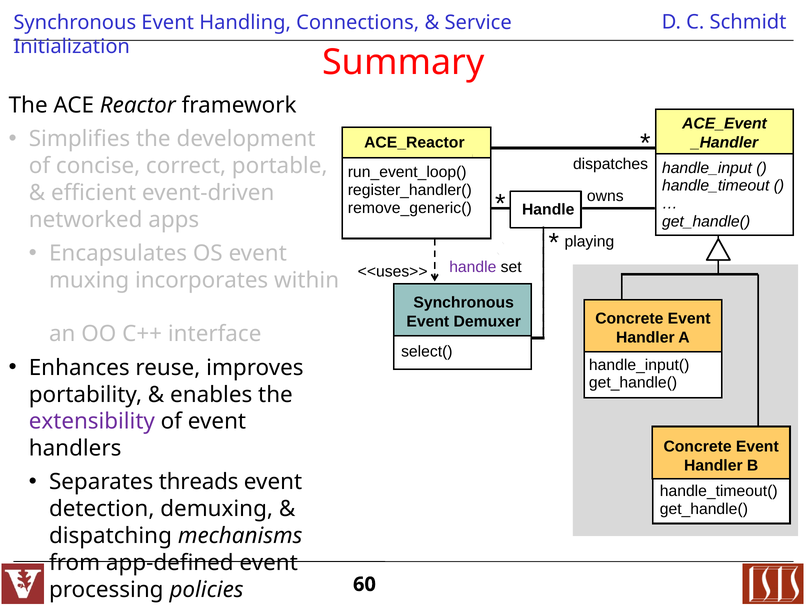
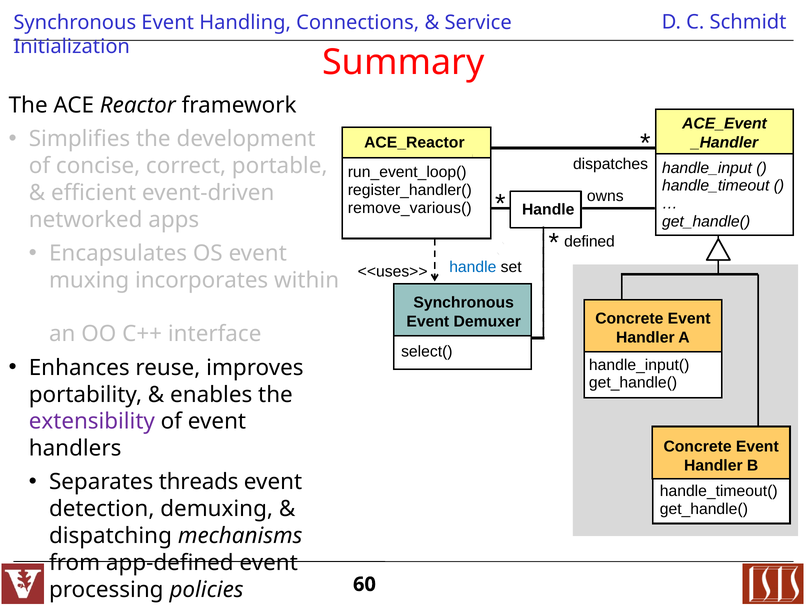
remove_generic(: remove_generic( -> remove_various(
playing: playing -> defined
handle at (473, 267) colour: purple -> blue
